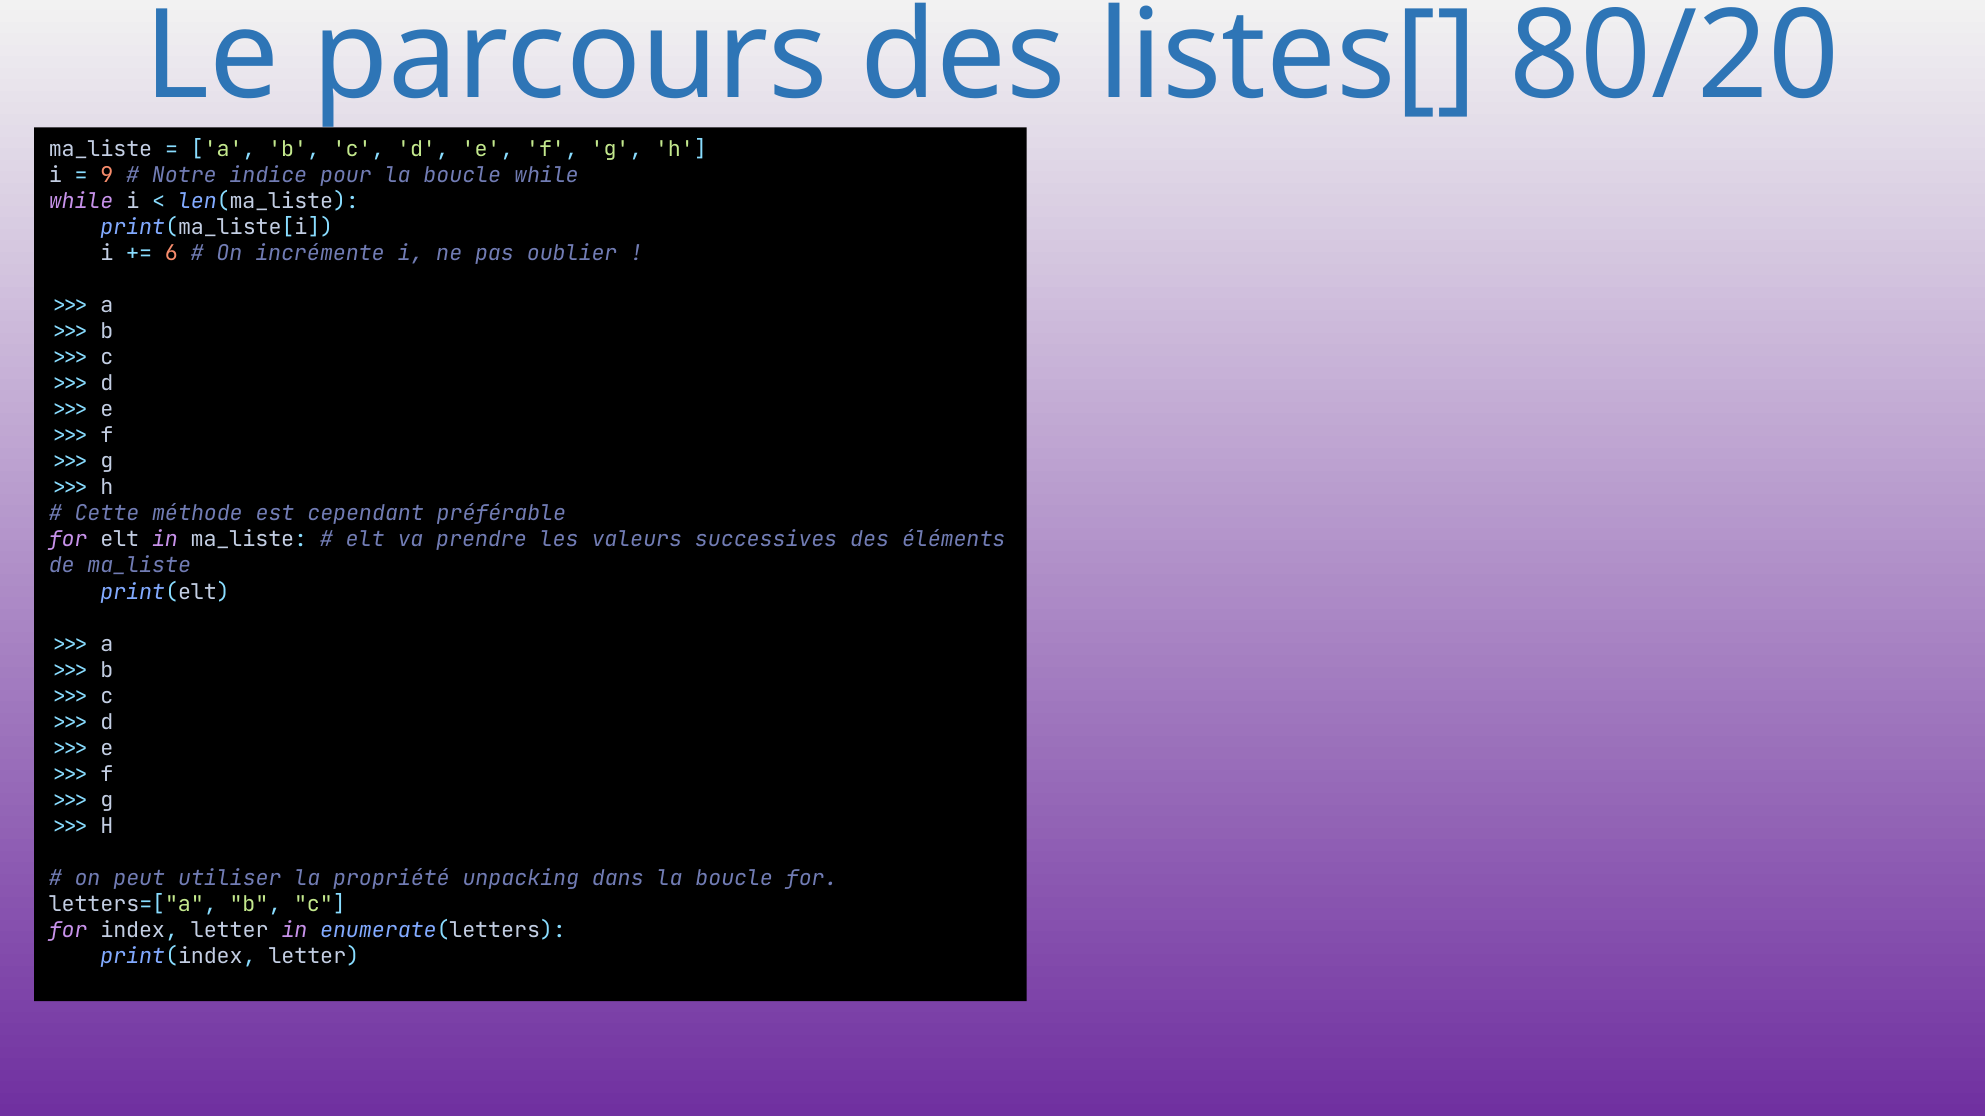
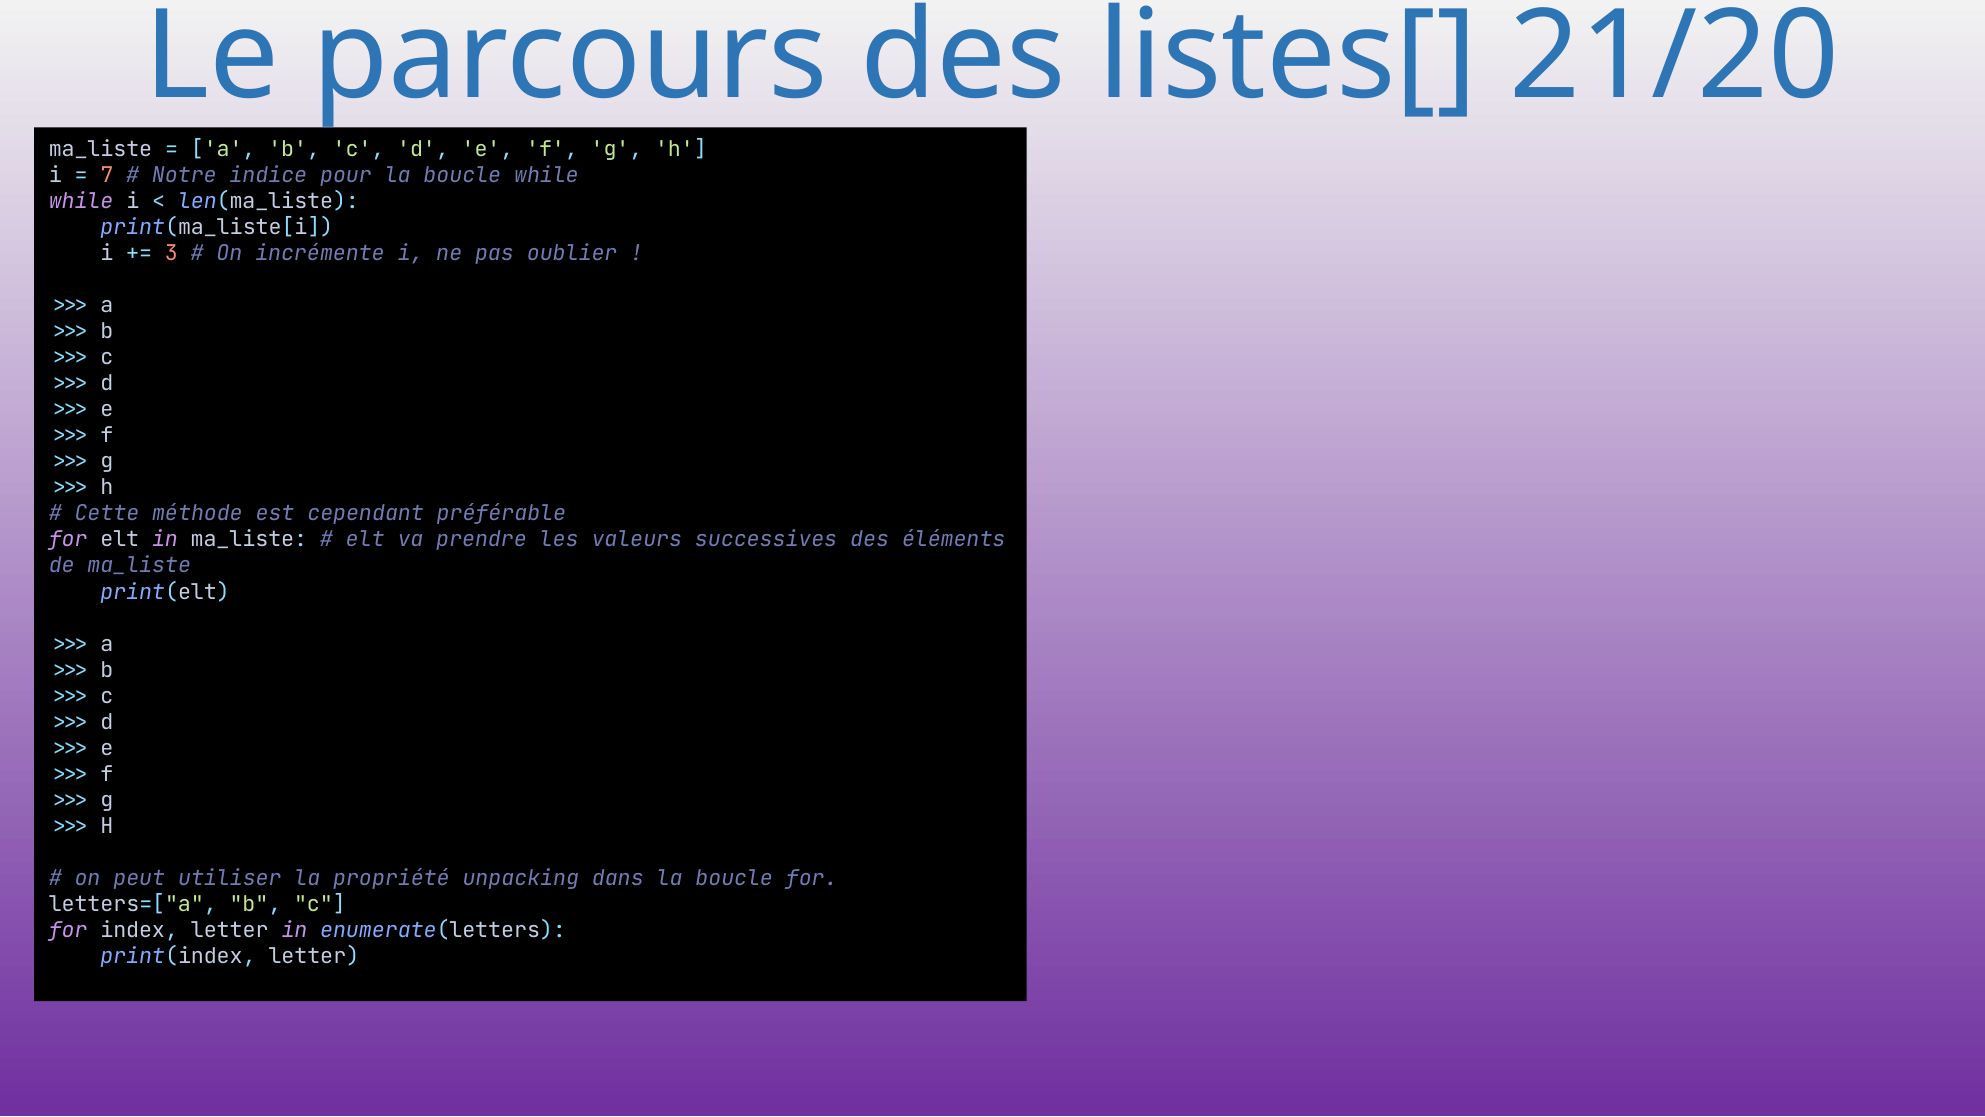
80/20: 80/20 -> 21/20
9: 9 -> 7
6: 6 -> 3
